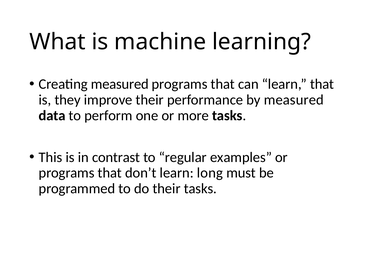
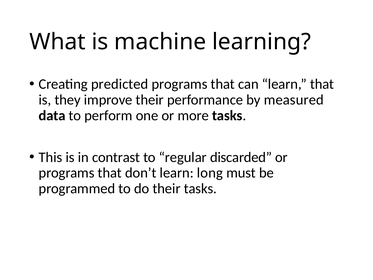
Creating measured: measured -> predicted
examples: examples -> discarded
